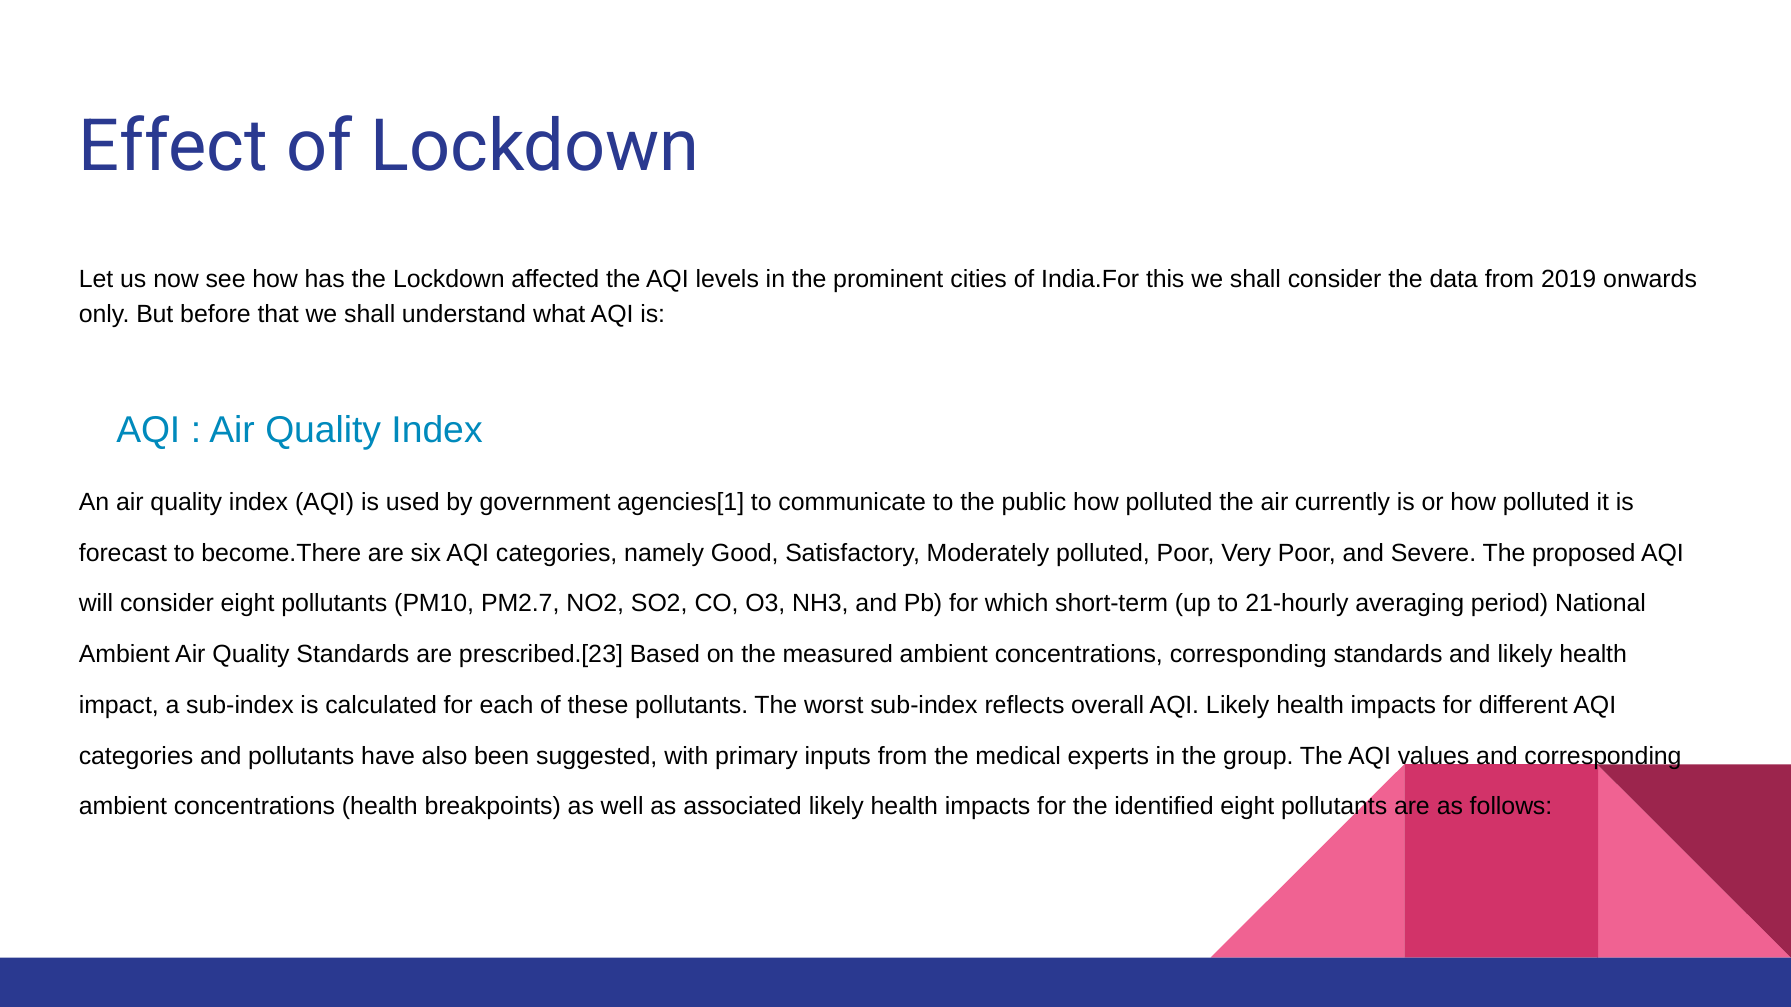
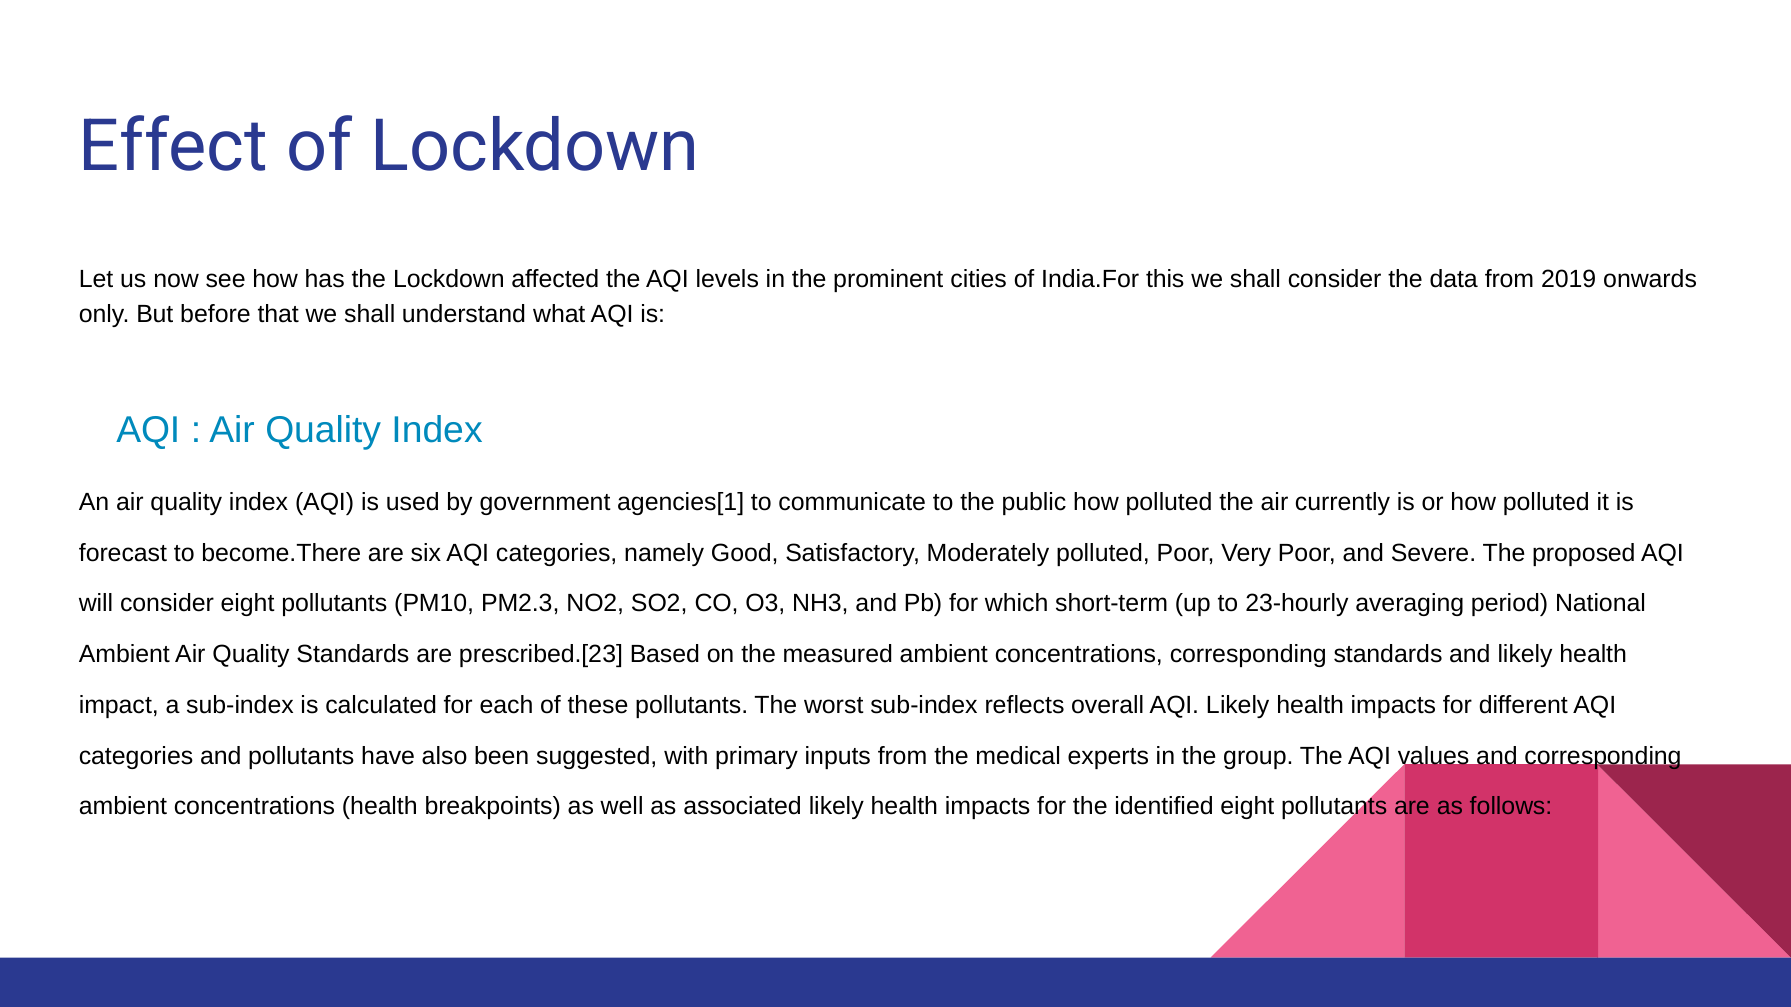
PM2.7: PM2.7 -> PM2.3
21-hourly: 21-hourly -> 23-hourly
